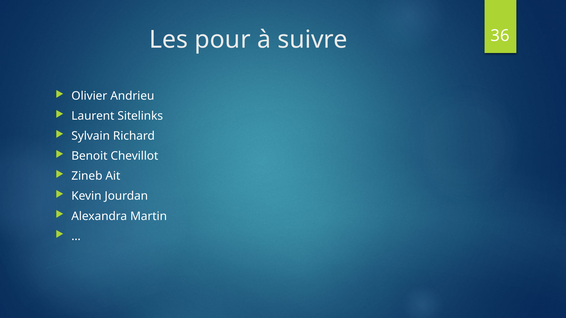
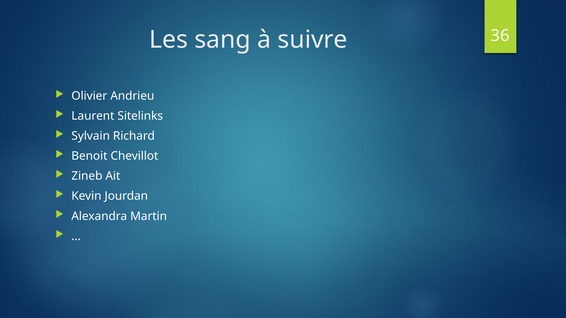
pour: pour -> sang
